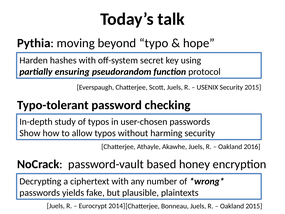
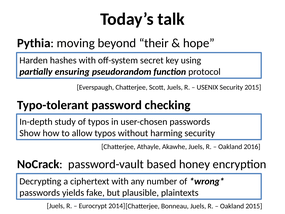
typo: typo -> their
